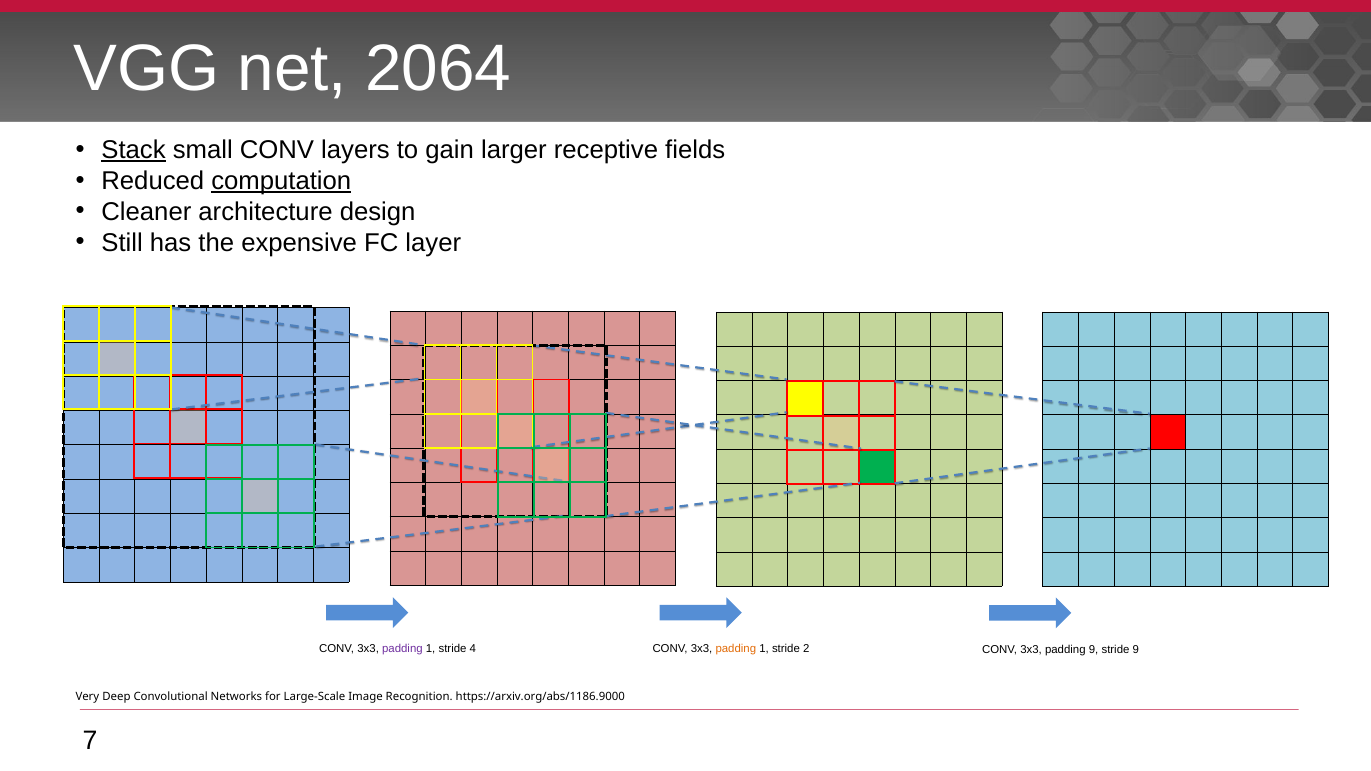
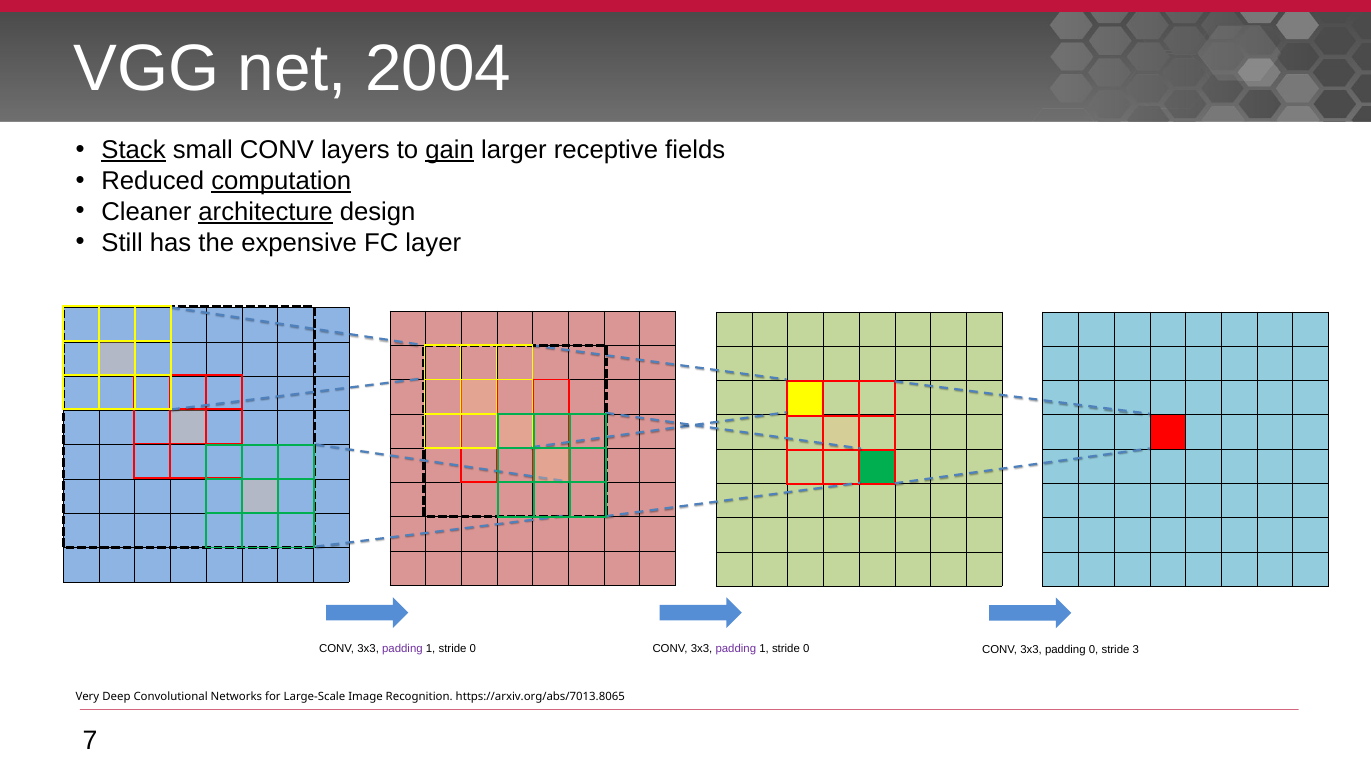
2064: 2064 -> 2004
gain underline: none -> present
architecture underline: none -> present
4 at (473, 649): 4 -> 0
padding at (736, 649) colour: orange -> purple
2 at (806, 649): 2 -> 0
padding 9: 9 -> 0
stride 9: 9 -> 3
https://arxiv.org/abs/1186.9000: https://arxiv.org/abs/1186.9000 -> https://arxiv.org/abs/7013.8065
